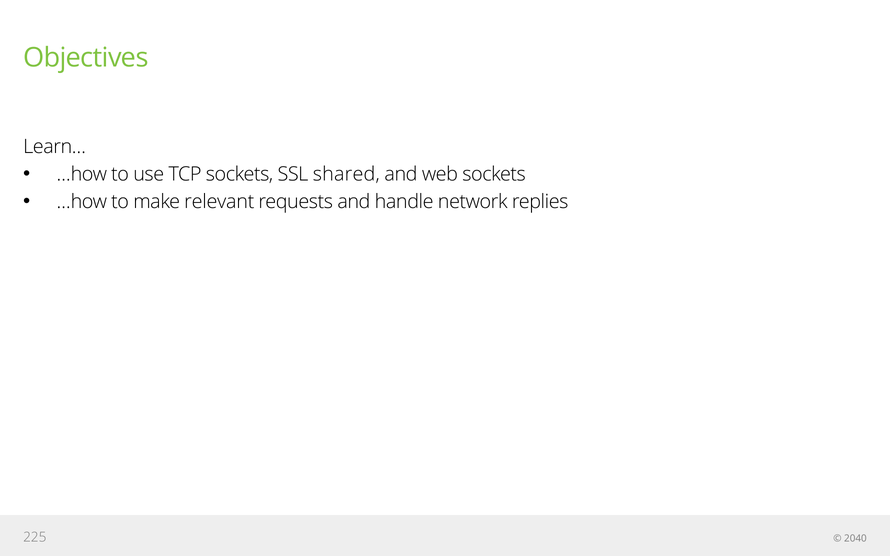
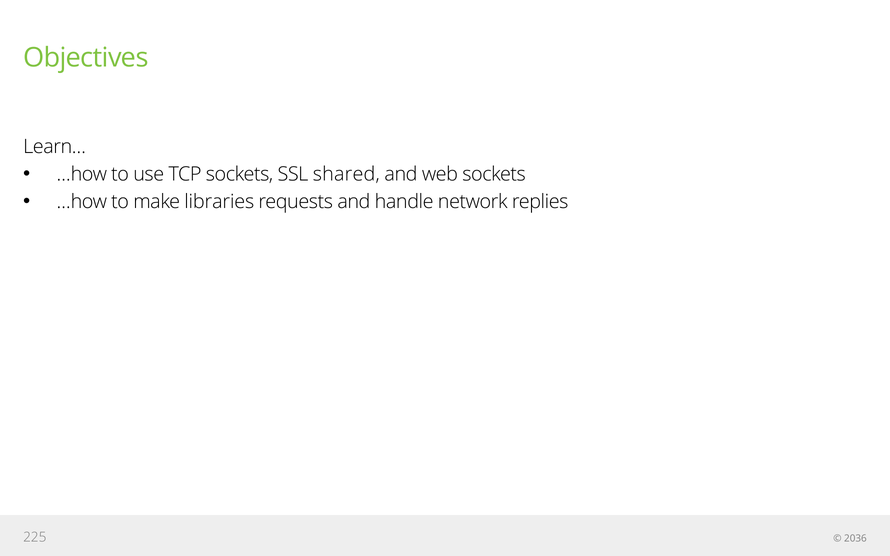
relevant: relevant -> libraries
2040: 2040 -> 2036
